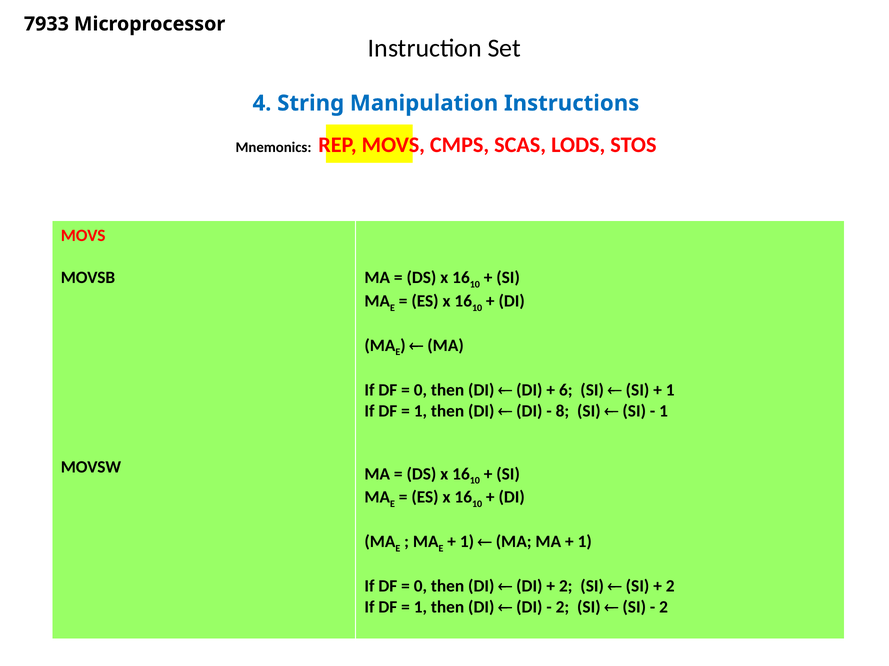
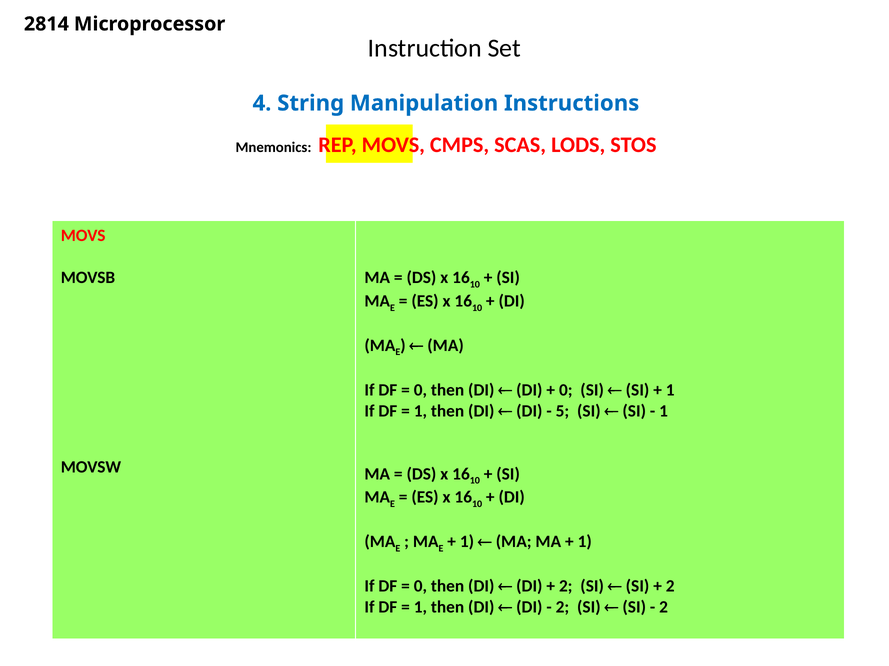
7933: 7933 -> 2814
6 at (566, 390): 6 -> 0
8: 8 -> 5
